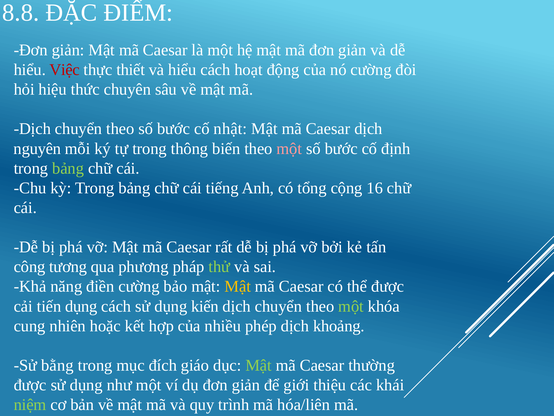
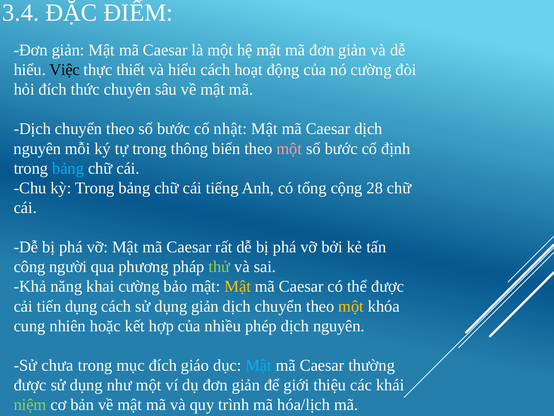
8.8: 8.8 -> 3.4
Việc colour: red -> black
hỏi hiệu: hiệu -> đích
bảng at (68, 168) colour: light green -> light blue
16: 16 -> 28
tương: tương -> người
điền: điền -> khai
dụng kiến: kiến -> giản
một at (351, 306) colour: light green -> yellow
phép dịch khoảng: khoảng -> nguyên
bằng: bằng -> chưa
Mật at (259, 365) colour: light green -> light blue
hóa/liên: hóa/liên -> hóa/lịch
